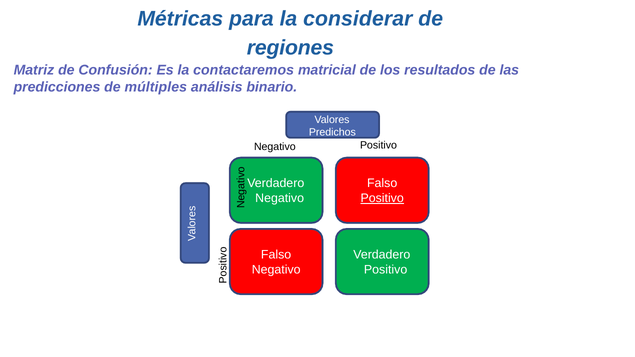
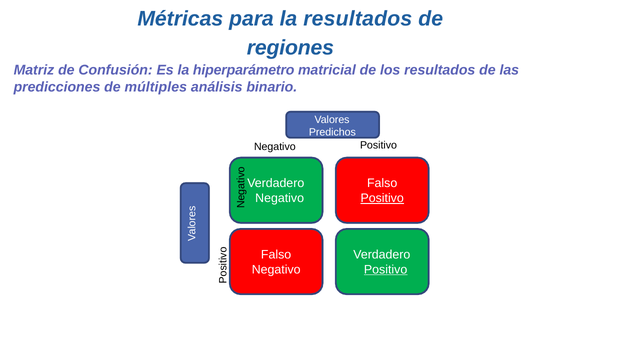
la considerar: considerar -> resultados
contactaremos: contactaremos -> hiperparámetro
Positivo at (386, 270) underline: none -> present
